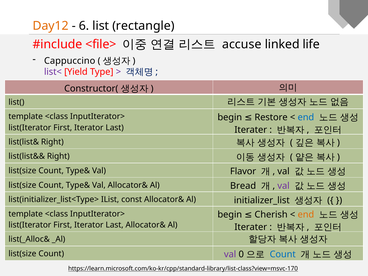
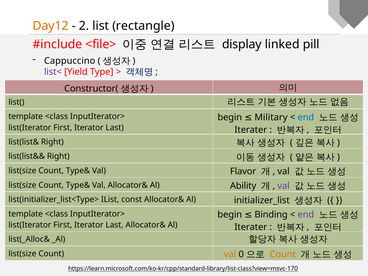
6: 6 -> 2
accuse: accuse -> display
life: life -> pill
Restore: Restore -> Military
Bread: Bread -> Ability
Cherish: Cherish -> Binding
end at (306, 215) colour: orange -> purple
val at (230, 254) colour: purple -> orange
Count at (283, 254) colour: blue -> orange
